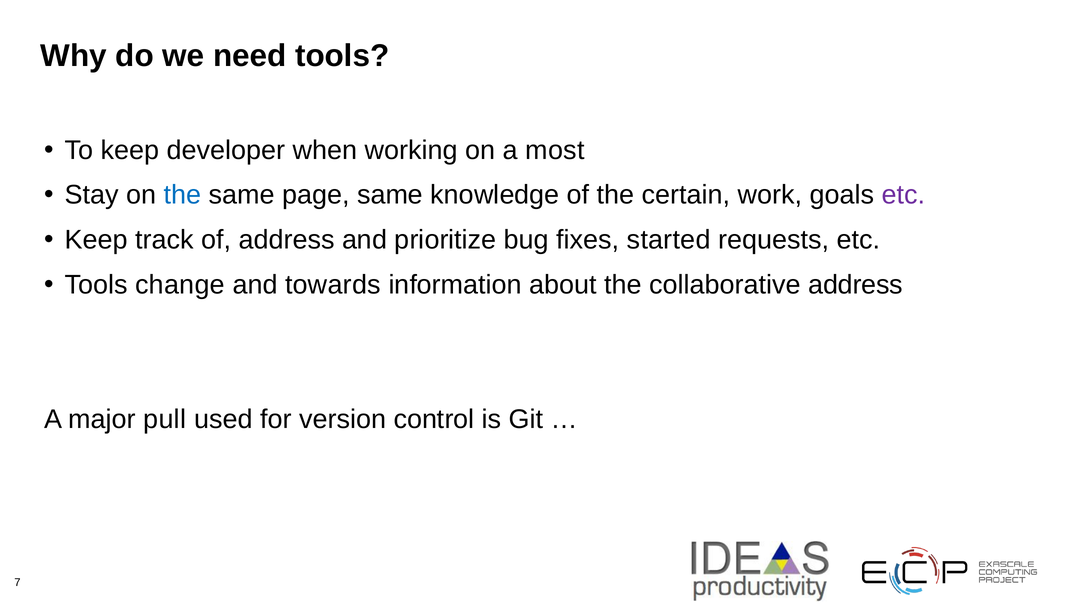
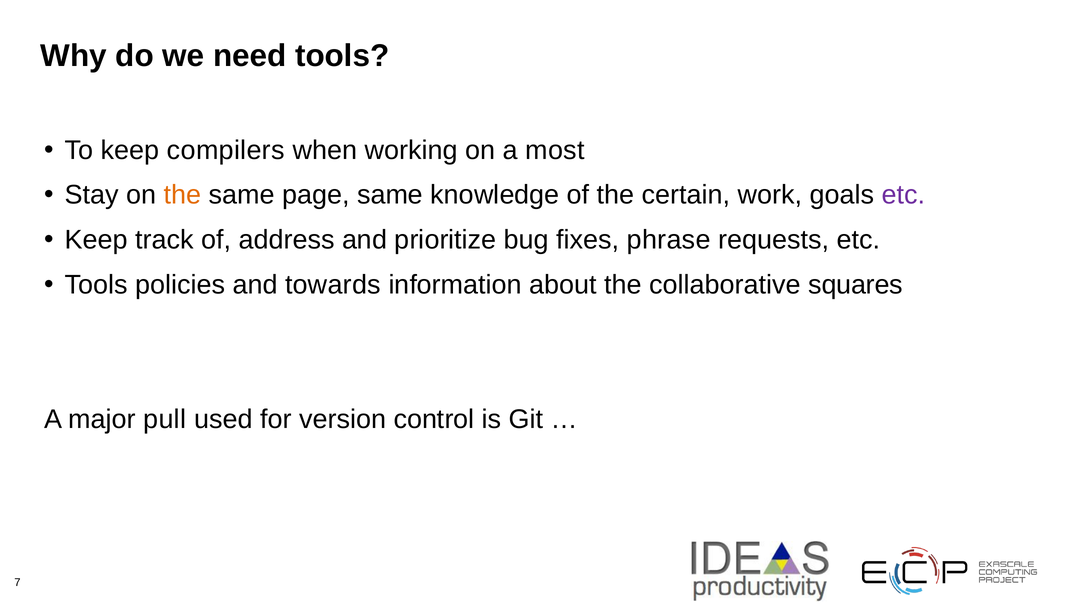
developer: developer -> compilers
the at (182, 195) colour: blue -> orange
started: started -> phrase
change: change -> policies
collaborative address: address -> squares
